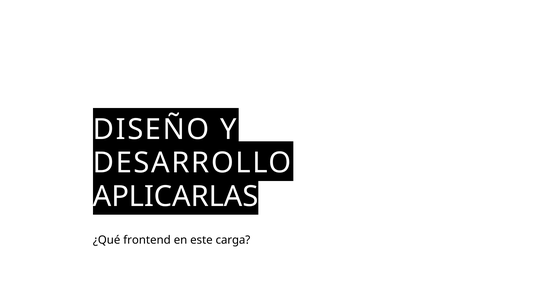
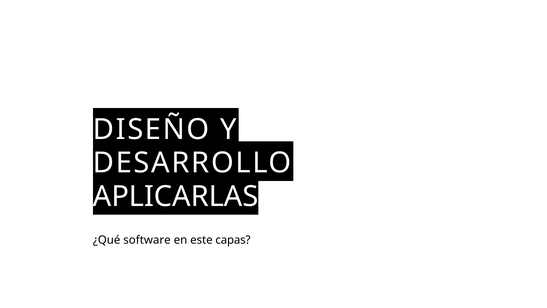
frontend: frontend -> software
carga: carga -> capas
